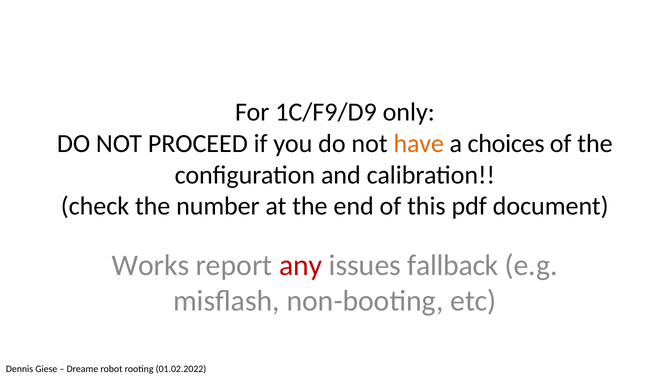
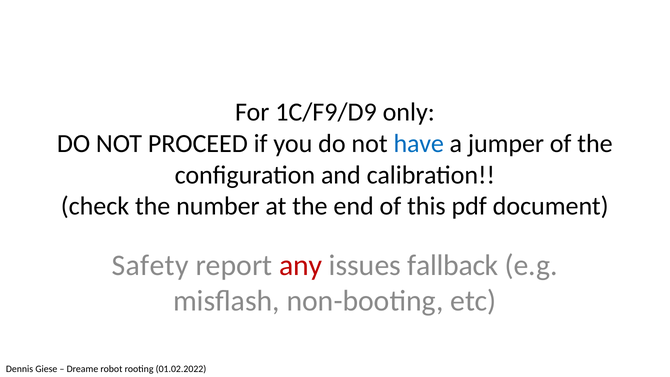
have colour: orange -> blue
choices: choices -> jumper
Works: Works -> Safety
